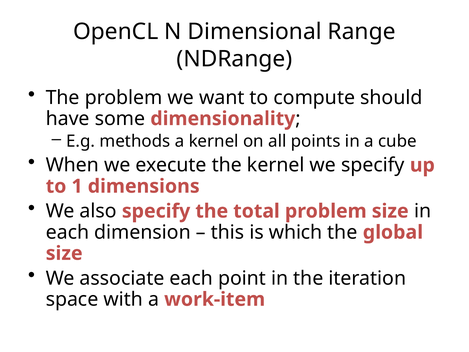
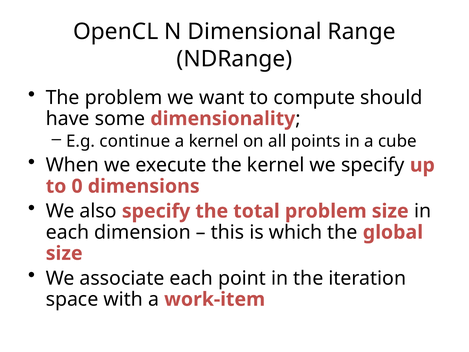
methods: methods -> continue
1: 1 -> 0
